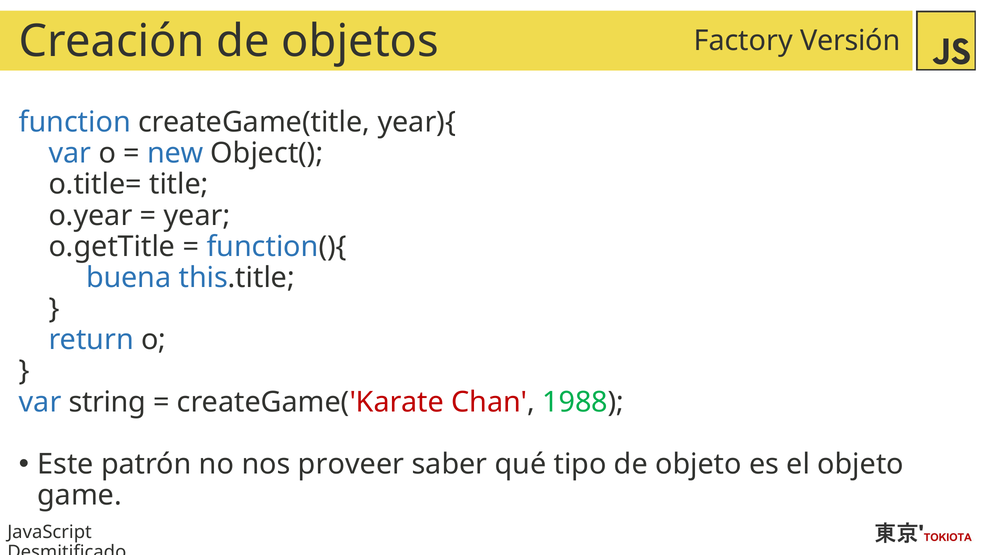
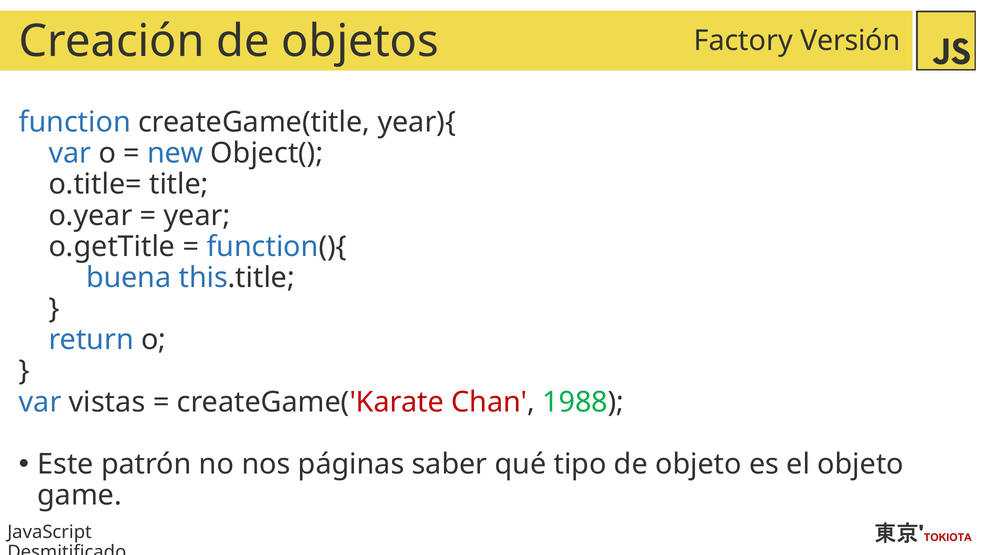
string: string -> vistas
proveer: proveer -> páginas
